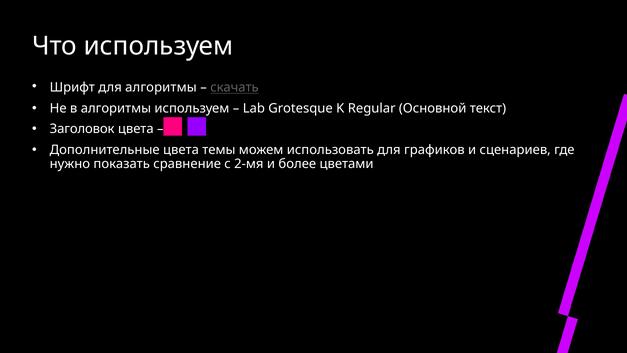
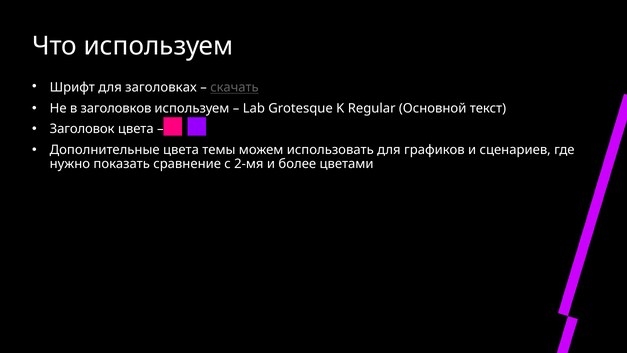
для алгоритмы: алгоритмы -> заголовках
в алгоритмы: алгоритмы -> заголовков
